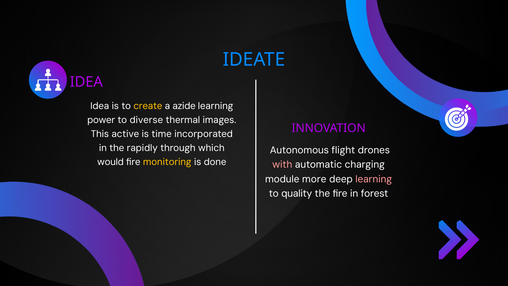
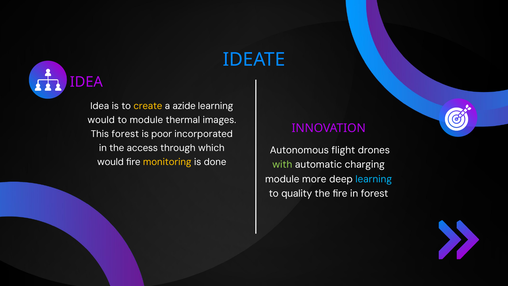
power at (101, 120): power -> would
to diverse: diverse -> module
This active: active -> forest
time: time -> poor
rapidly: rapidly -> access
with colour: pink -> light green
learning at (374, 179) colour: pink -> light blue
